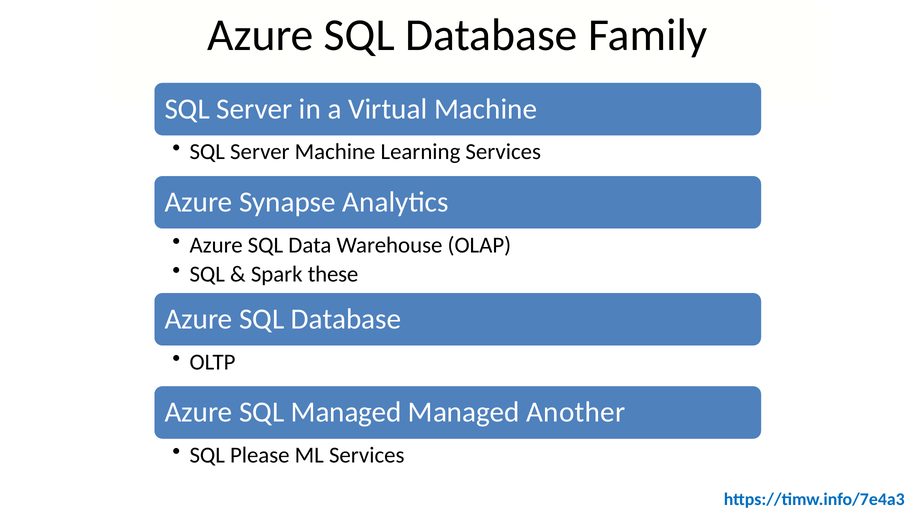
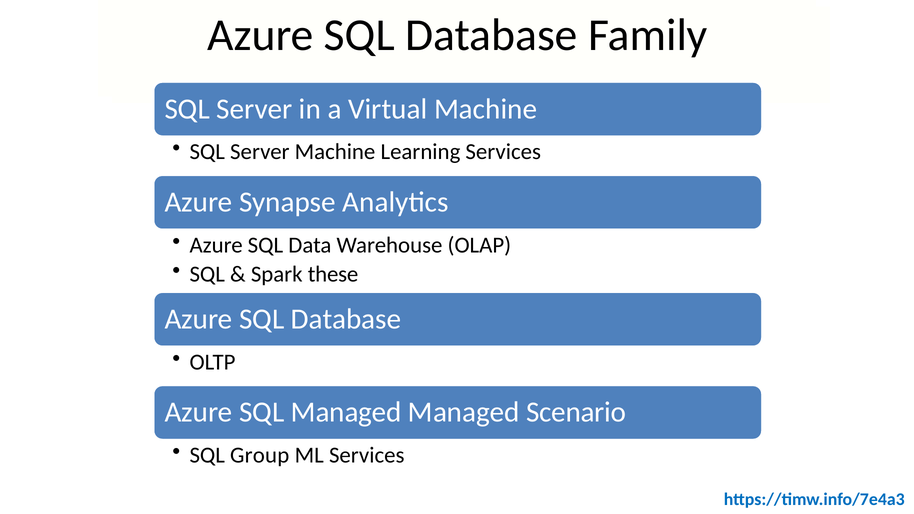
Another: Another -> Scenario
Please: Please -> Group
